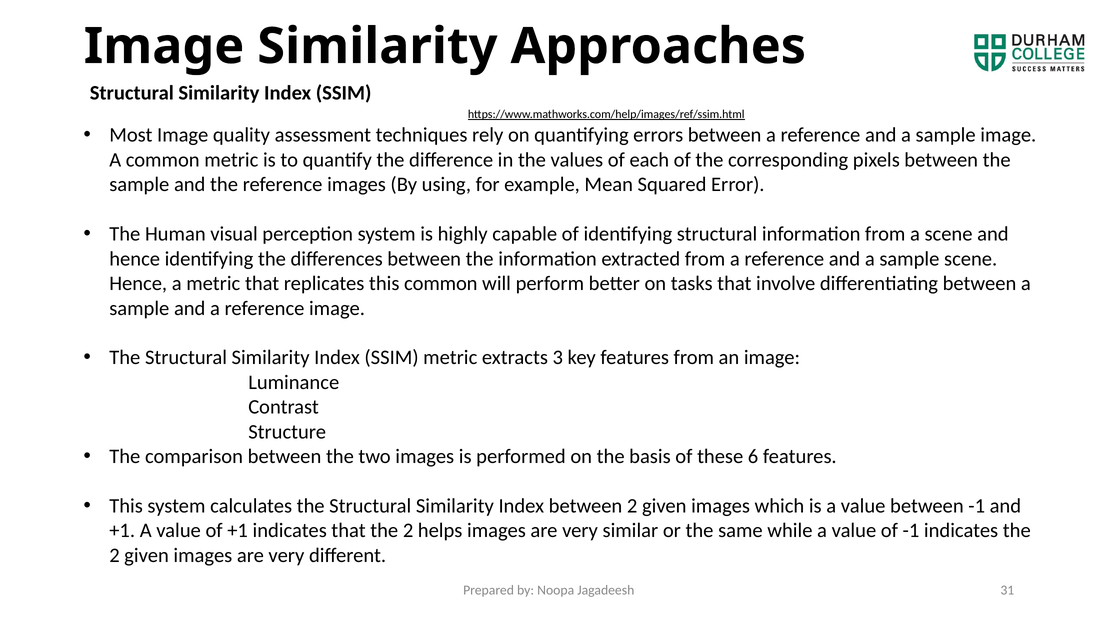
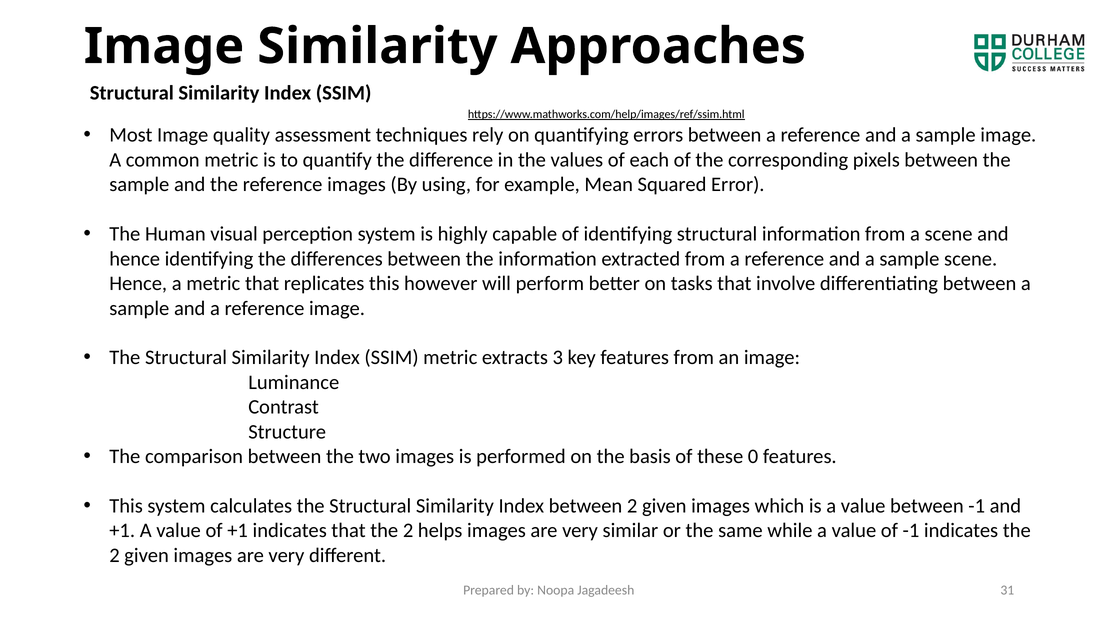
this common: common -> however
6: 6 -> 0
